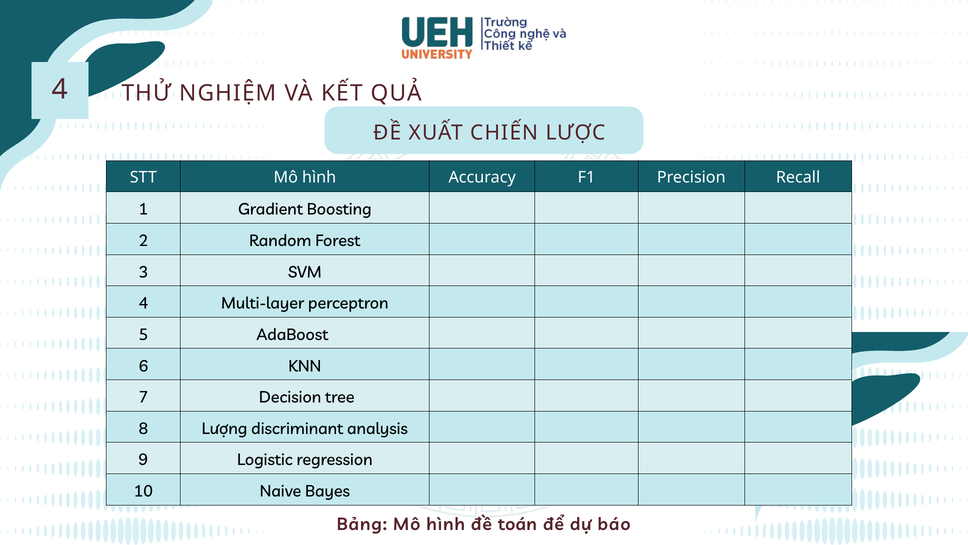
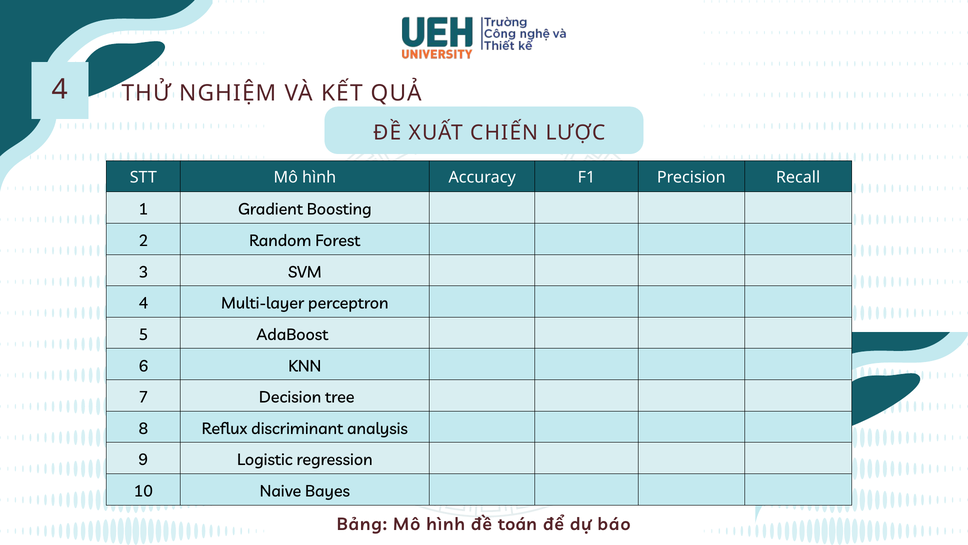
Lượng: Lượng -> Reflux
